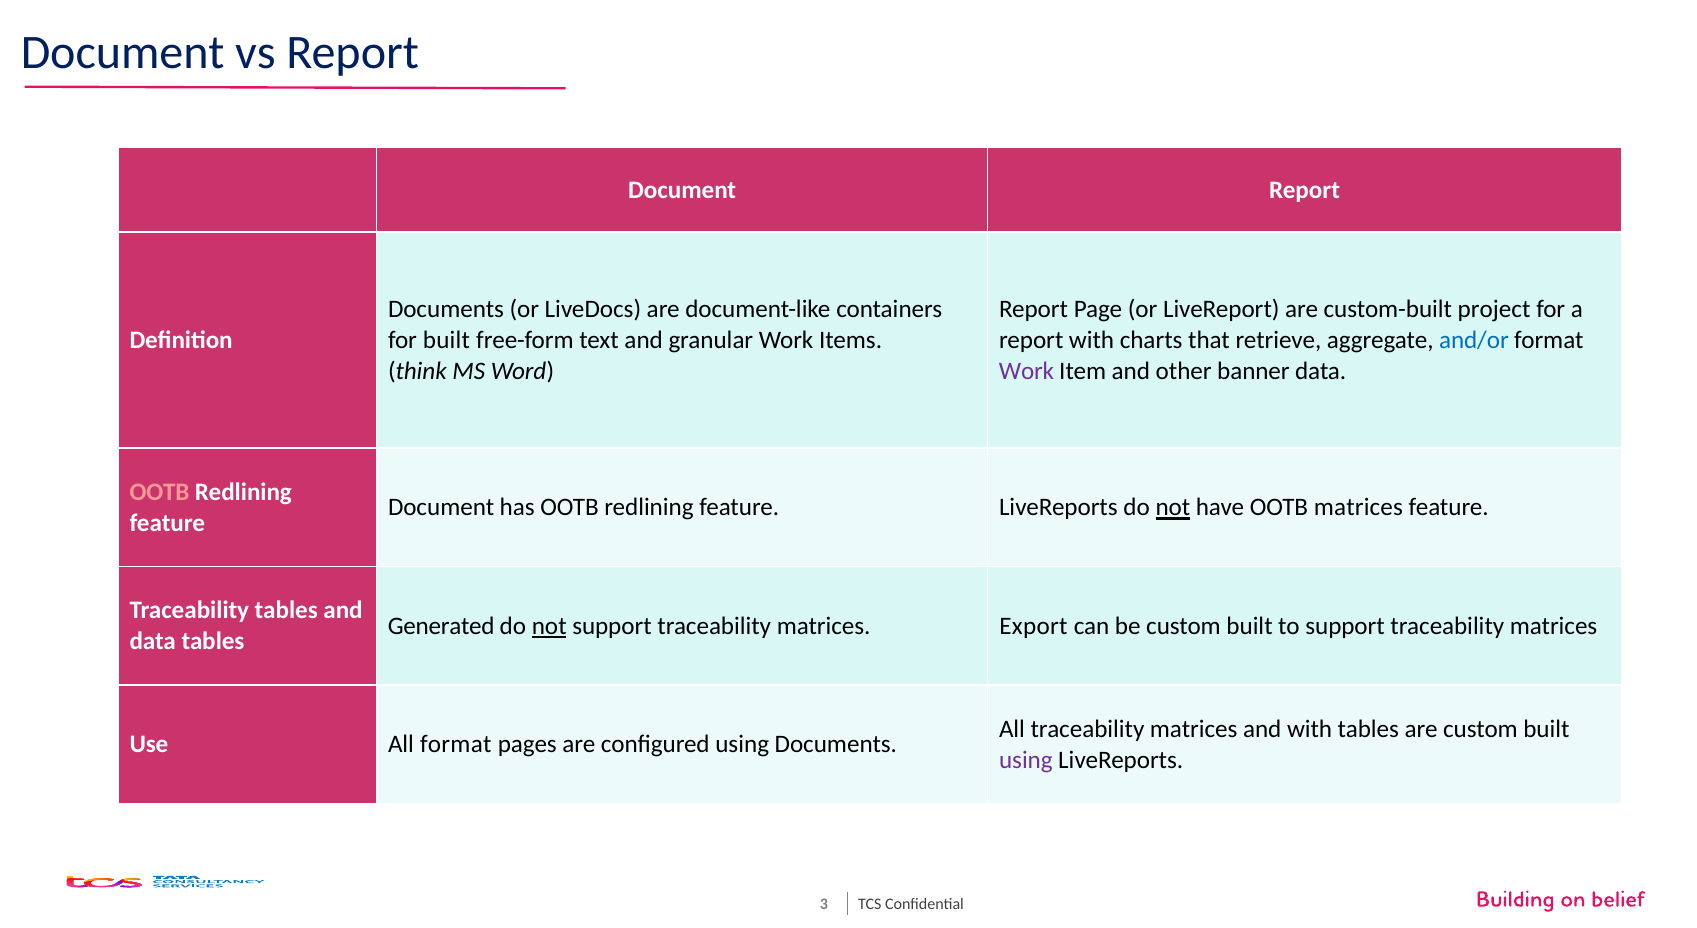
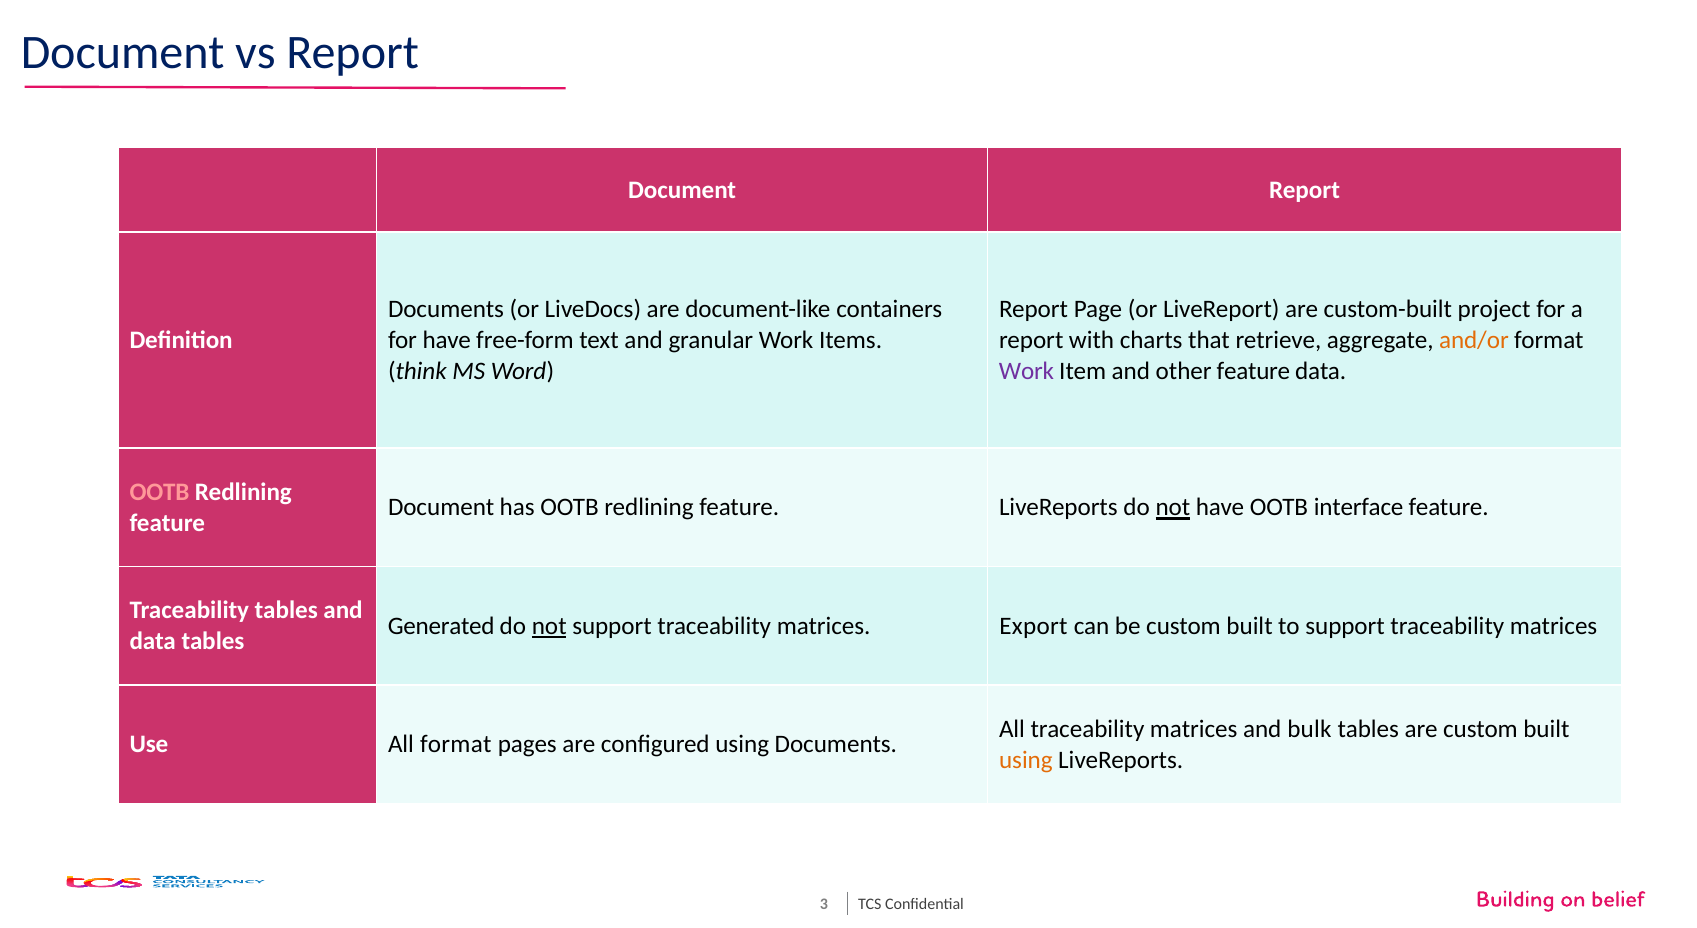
for built: built -> have
and/or colour: blue -> orange
other banner: banner -> feature
OOTB matrices: matrices -> interface
and with: with -> bulk
using at (1026, 760) colour: purple -> orange
